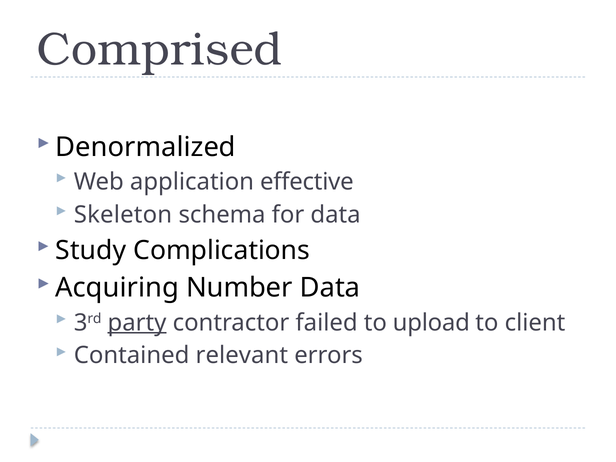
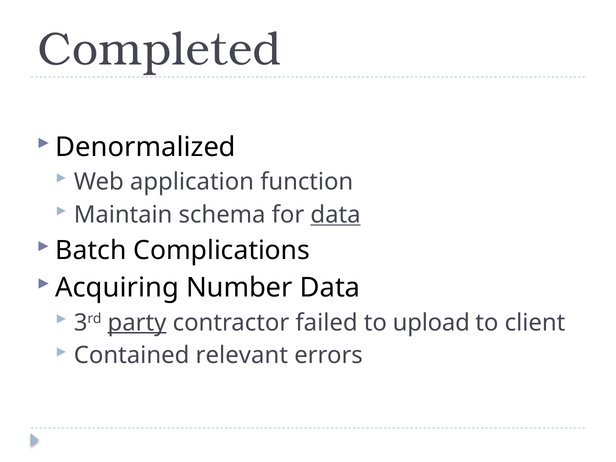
Comprised: Comprised -> Completed
effective: effective -> function
Skeleton: Skeleton -> Maintain
data at (336, 215) underline: none -> present
Study: Study -> Batch
